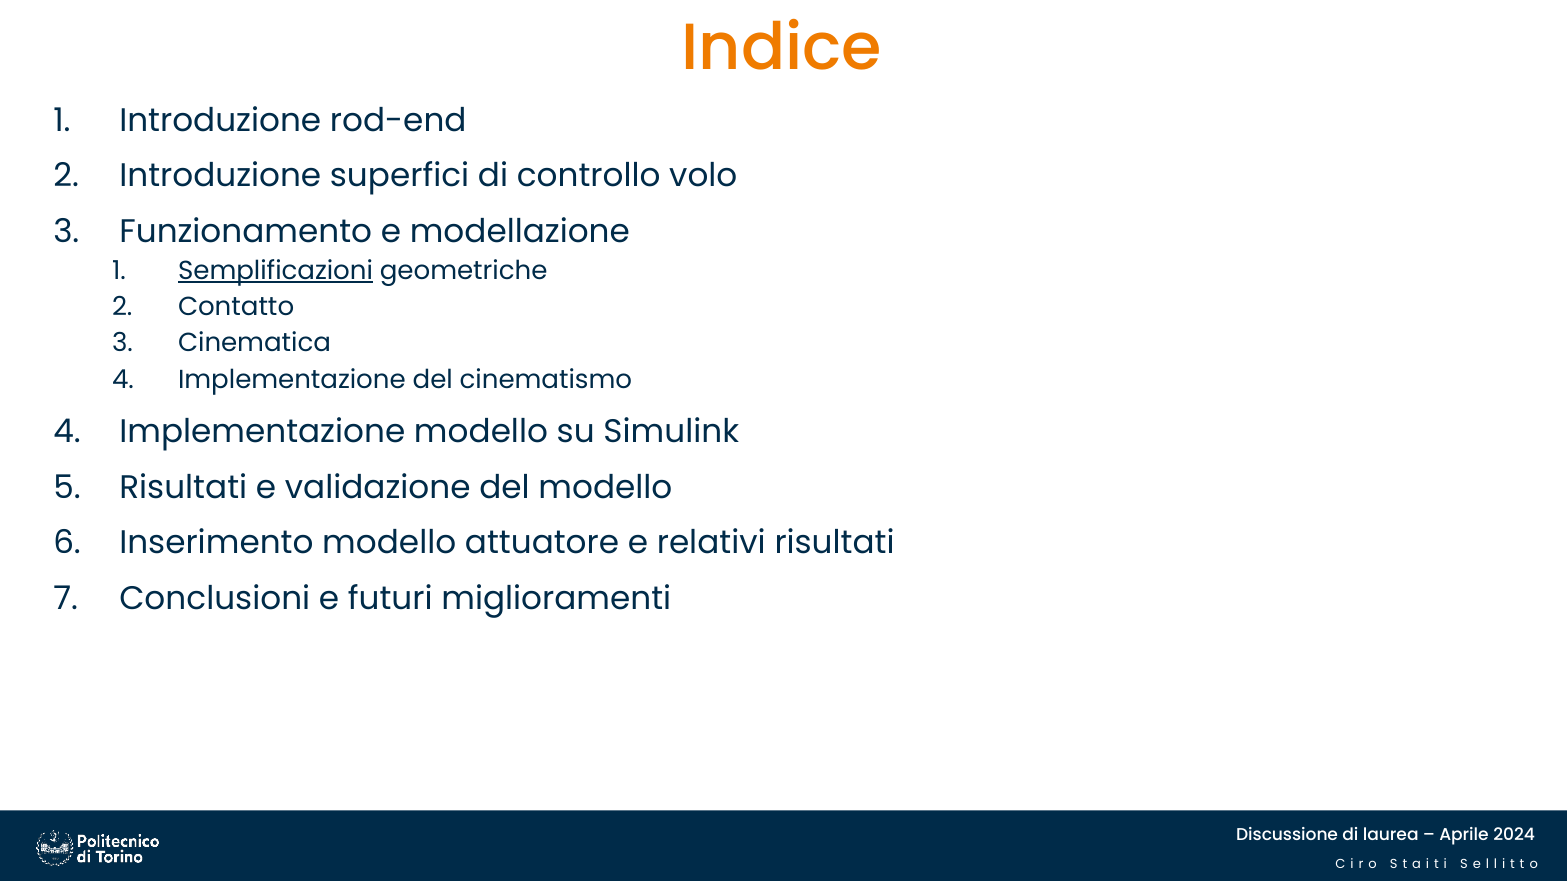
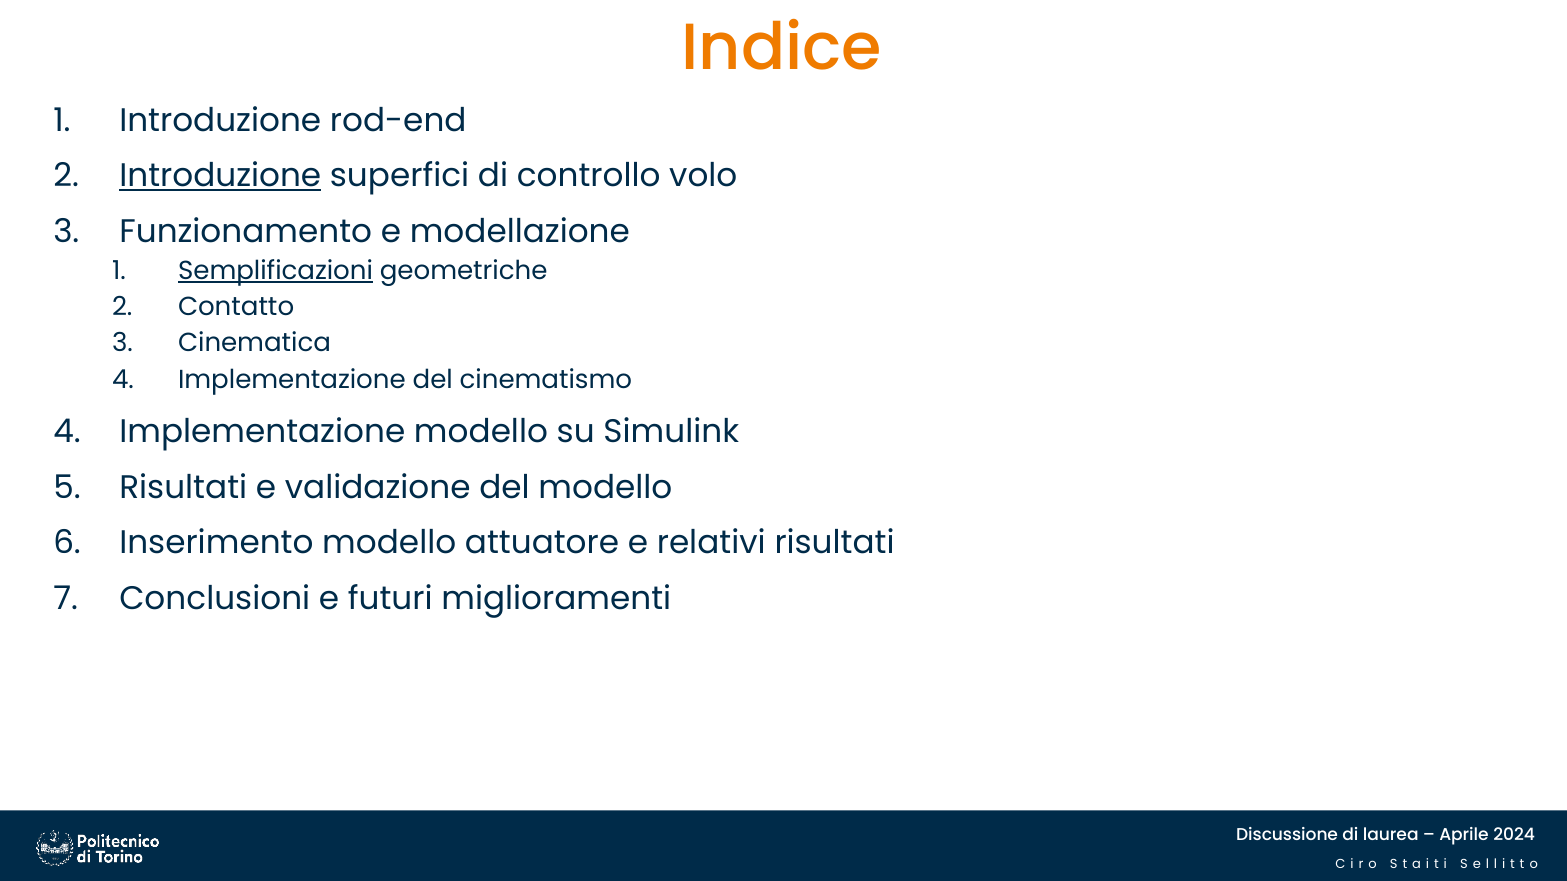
Introduzione at (220, 176) underline: none -> present
